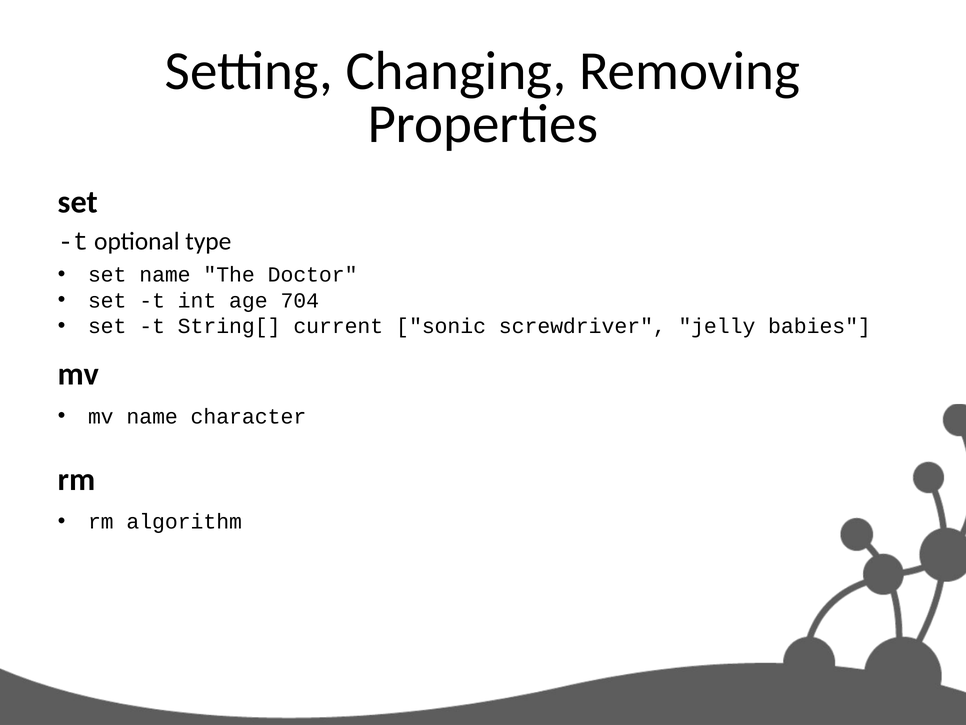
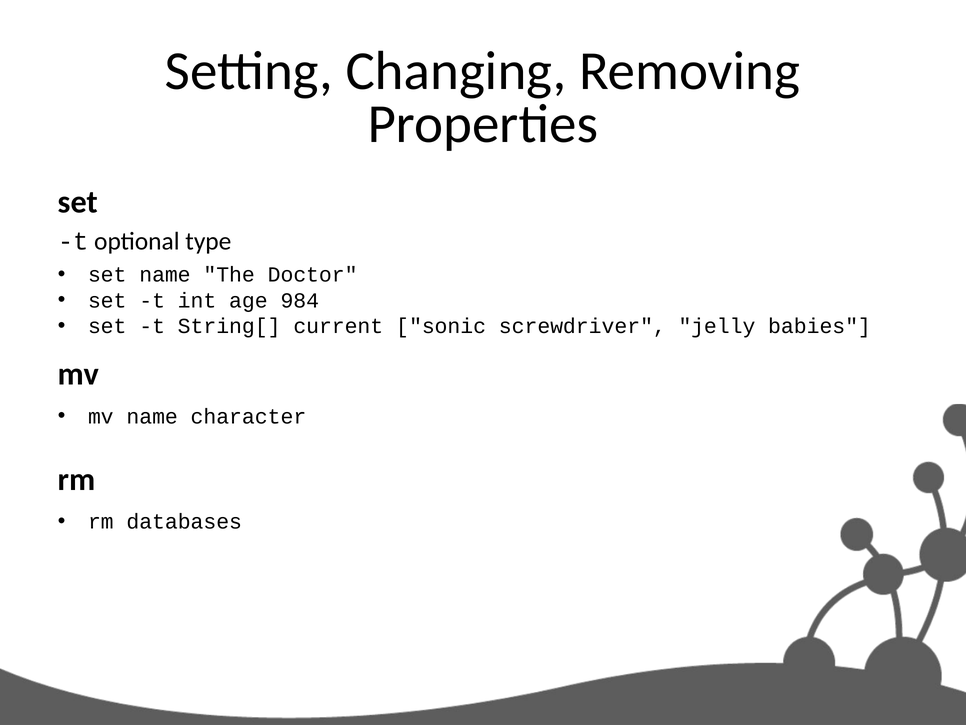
704: 704 -> 984
algorithm: algorithm -> databases
